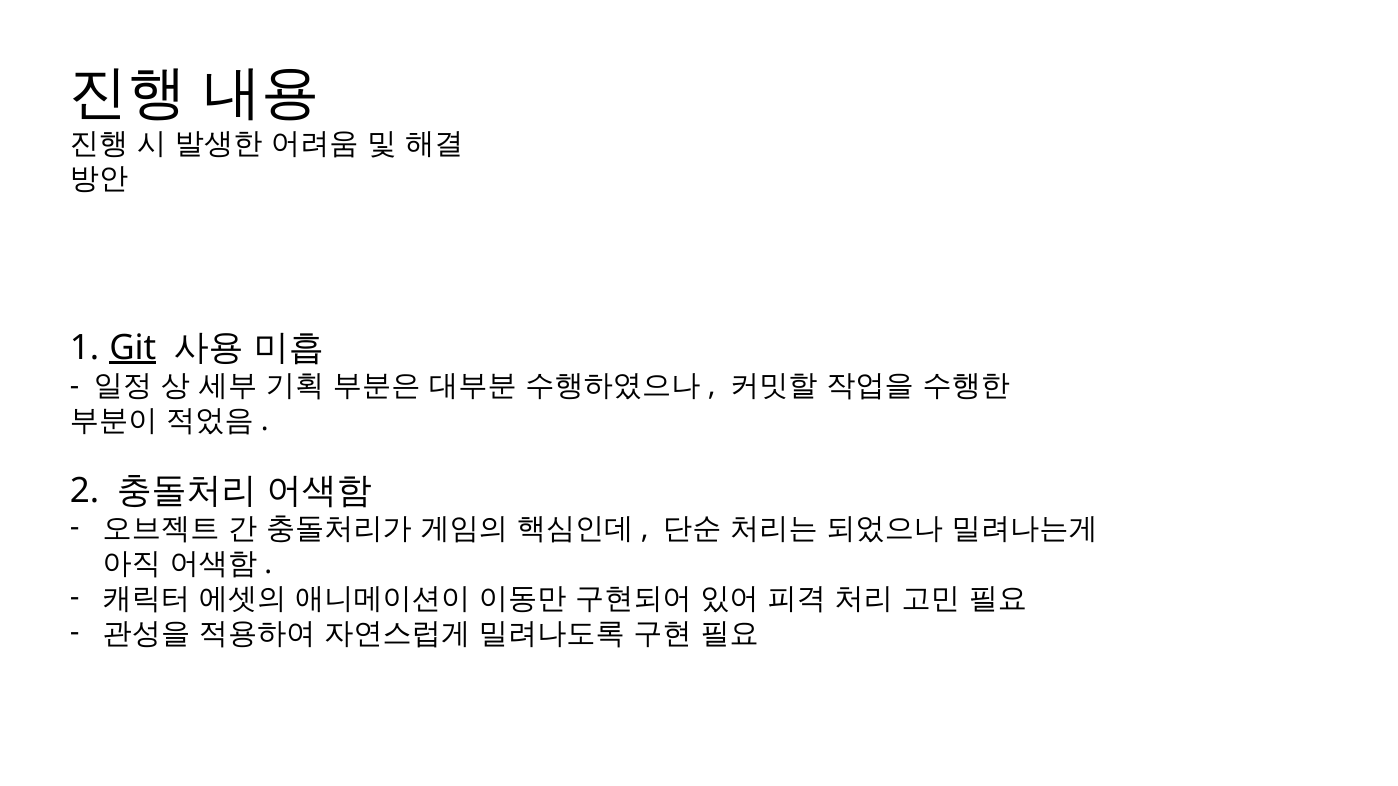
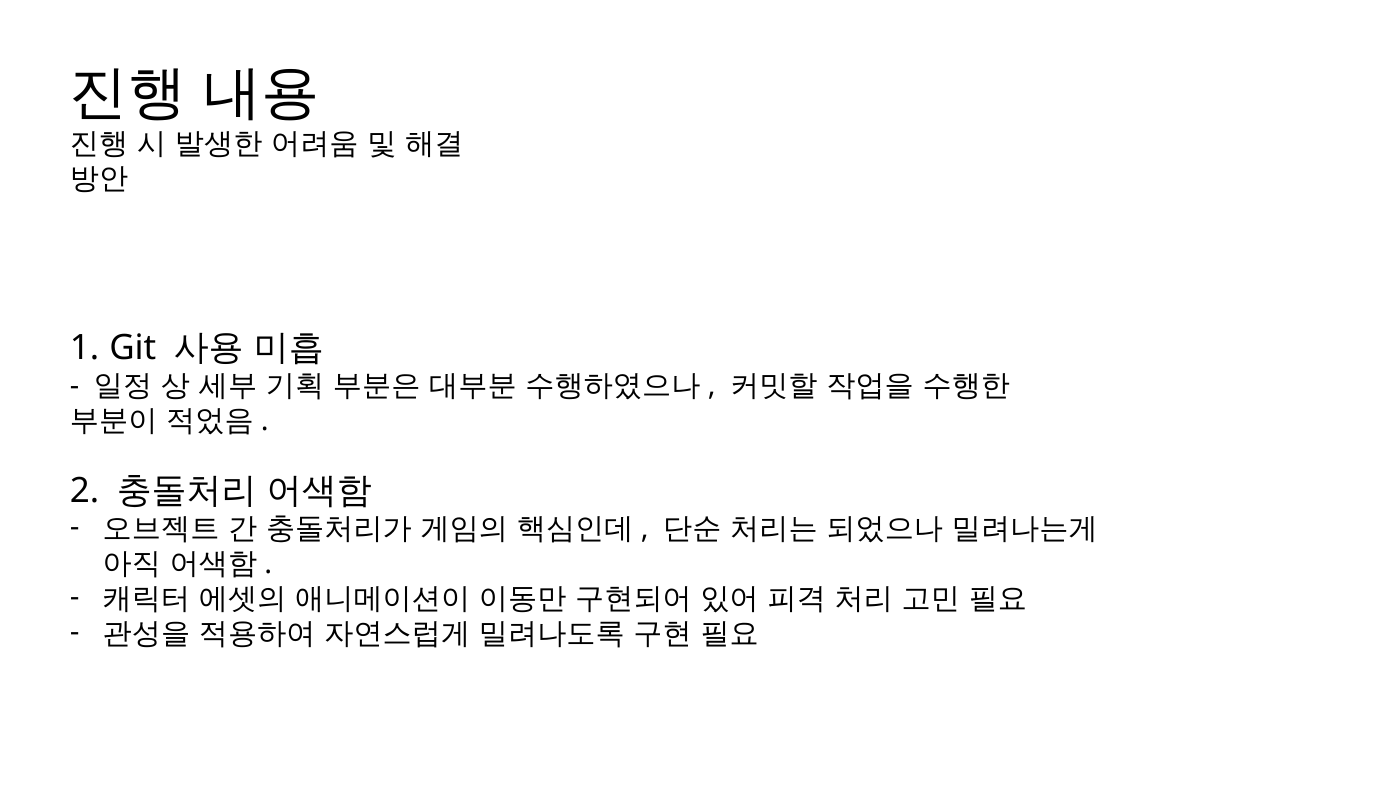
Git underline: present -> none
